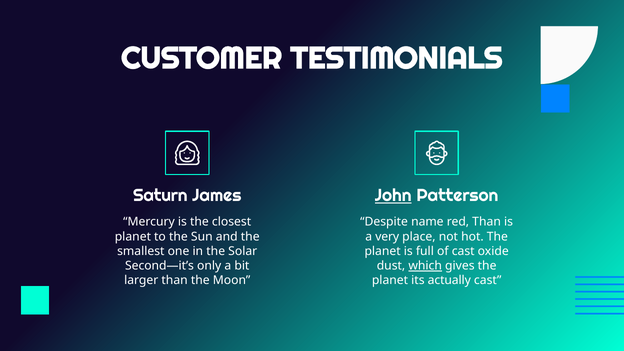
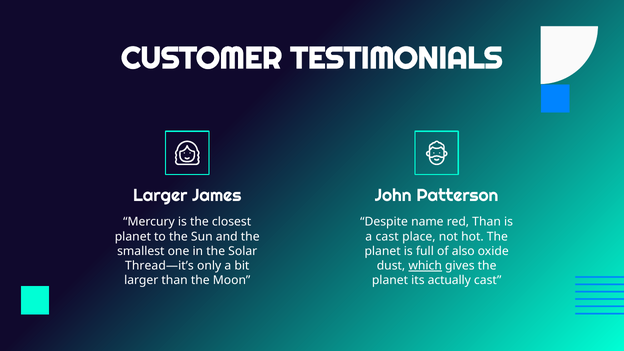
Saturn at (160, 195): Saturn -> Larger
John underline: present -> none
a very: very -> cast
of cast: cast -> also
Second—it’s: Second—it’s -> Thread—it’s
